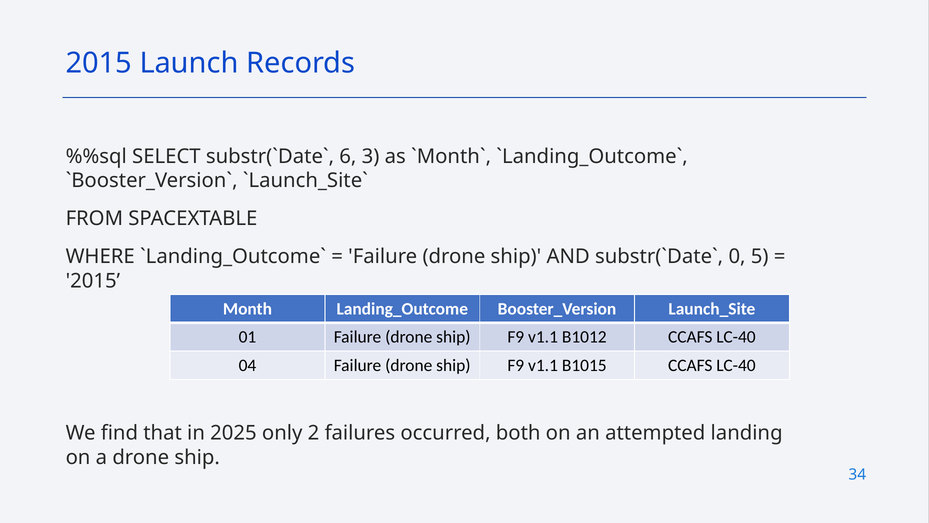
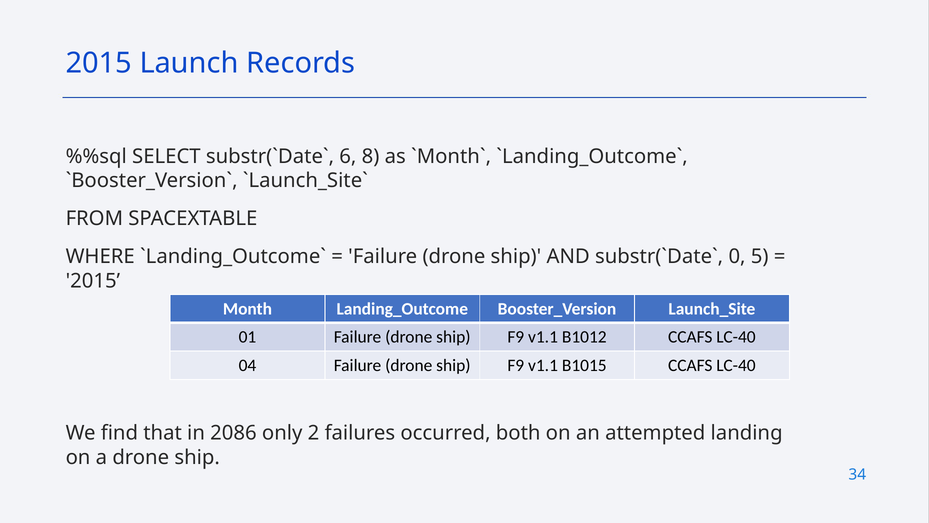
3: 3 -> 8
2025: 2025 -> 2086
